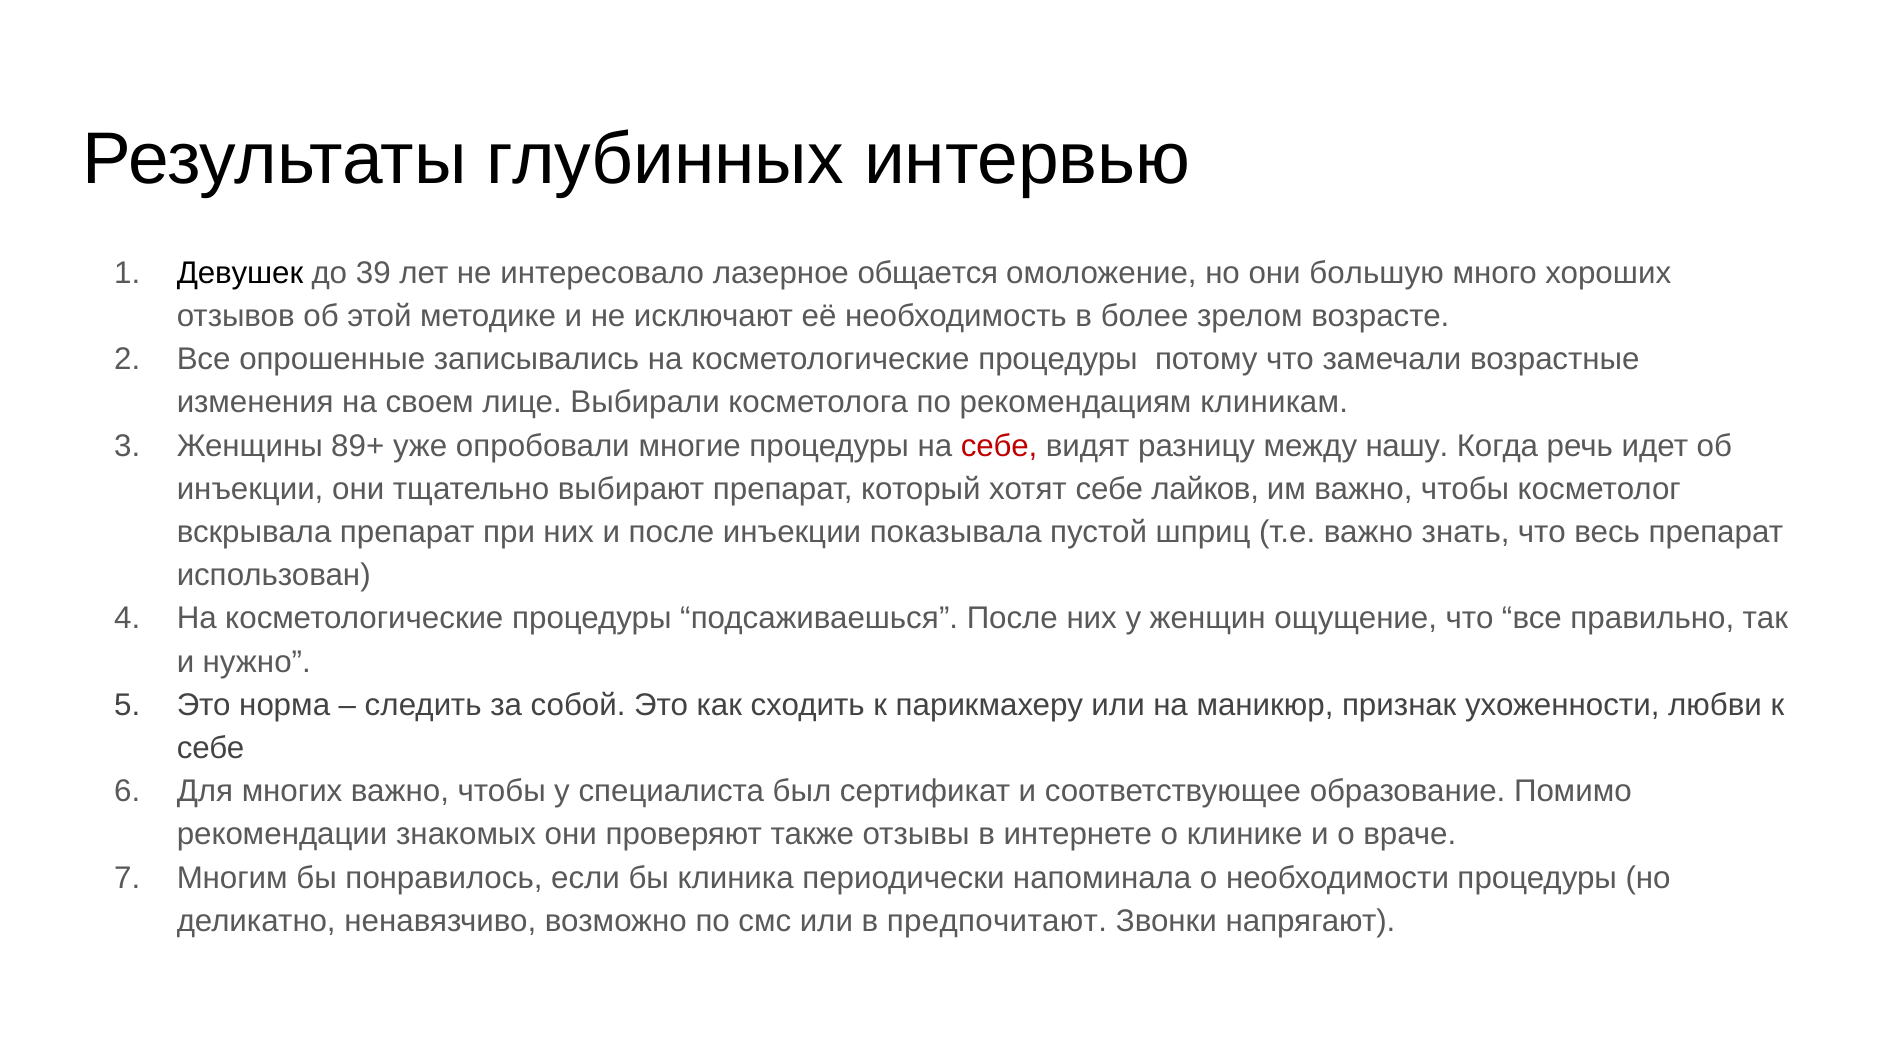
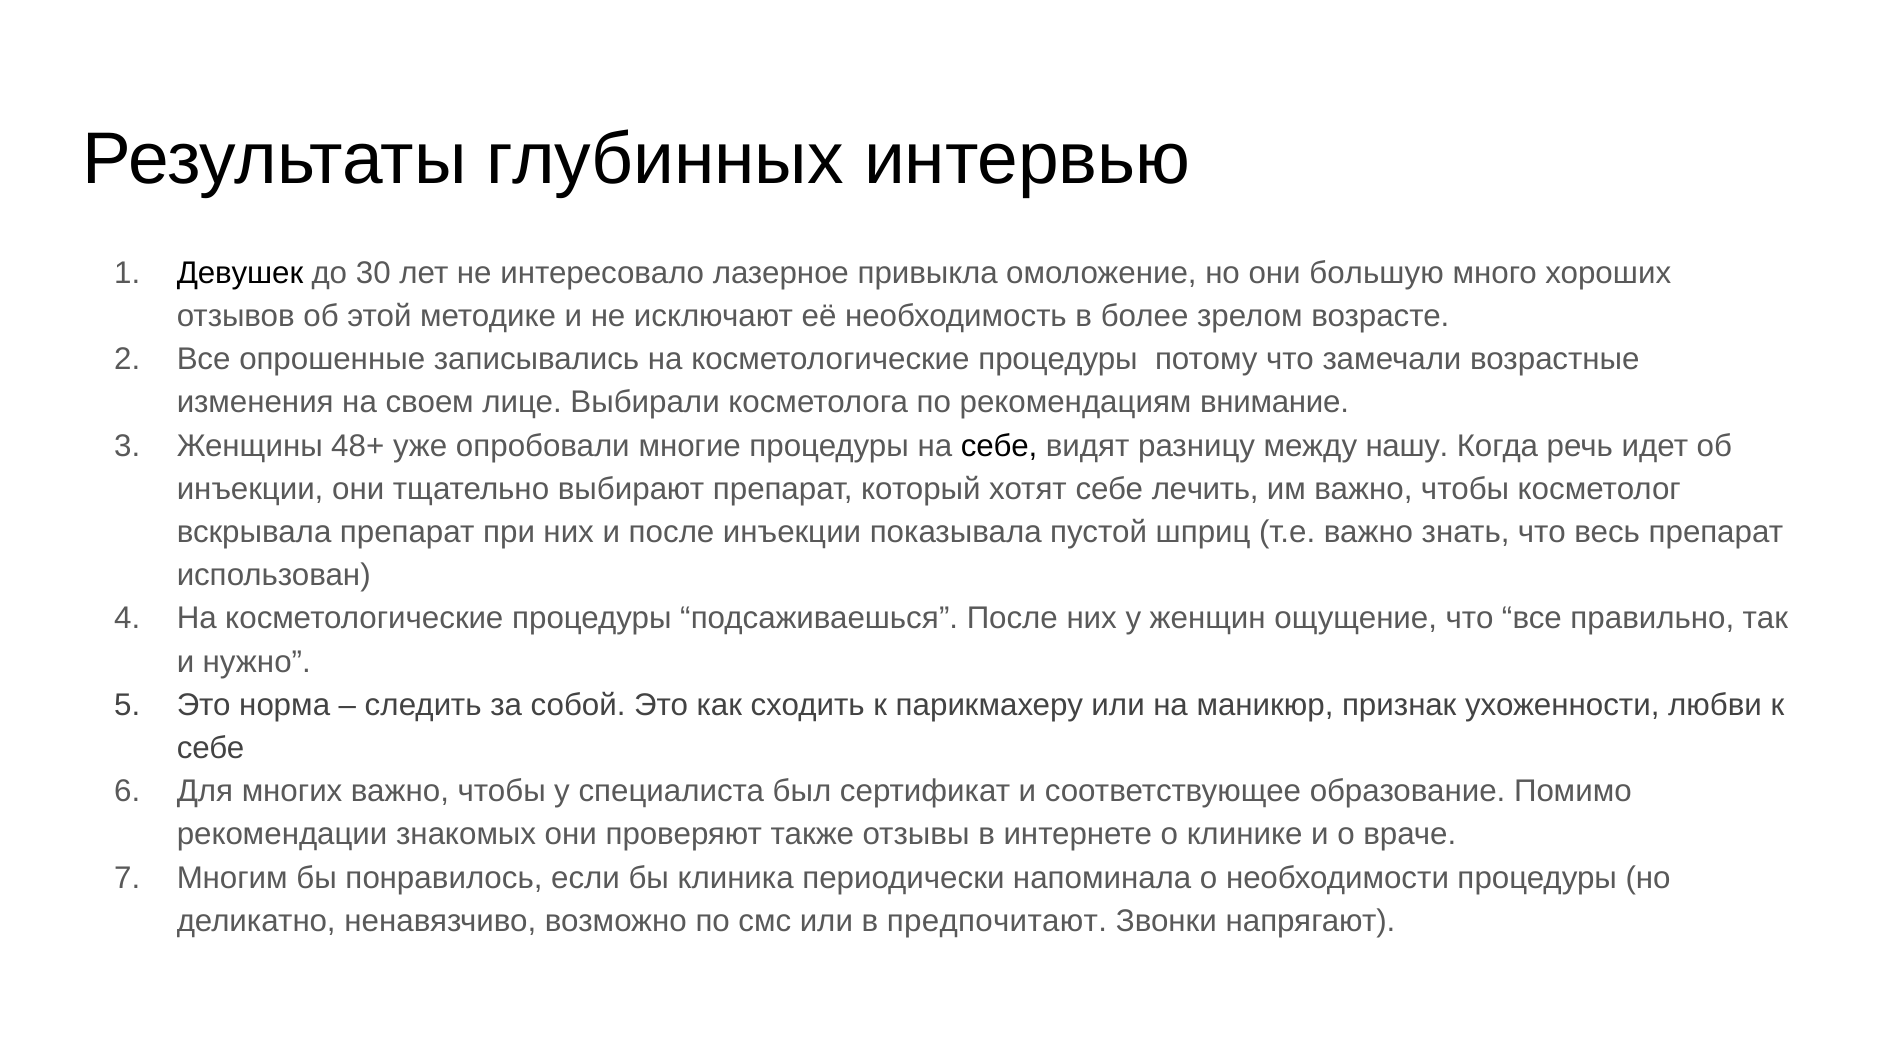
39: 39 -> 30
общается: общается -> привыкла
клиникам: клиникам -> внимание
89+: 89+ -> 48+
себе at (999, 446) colour: red -> black
лайков: лайков -> лечить
